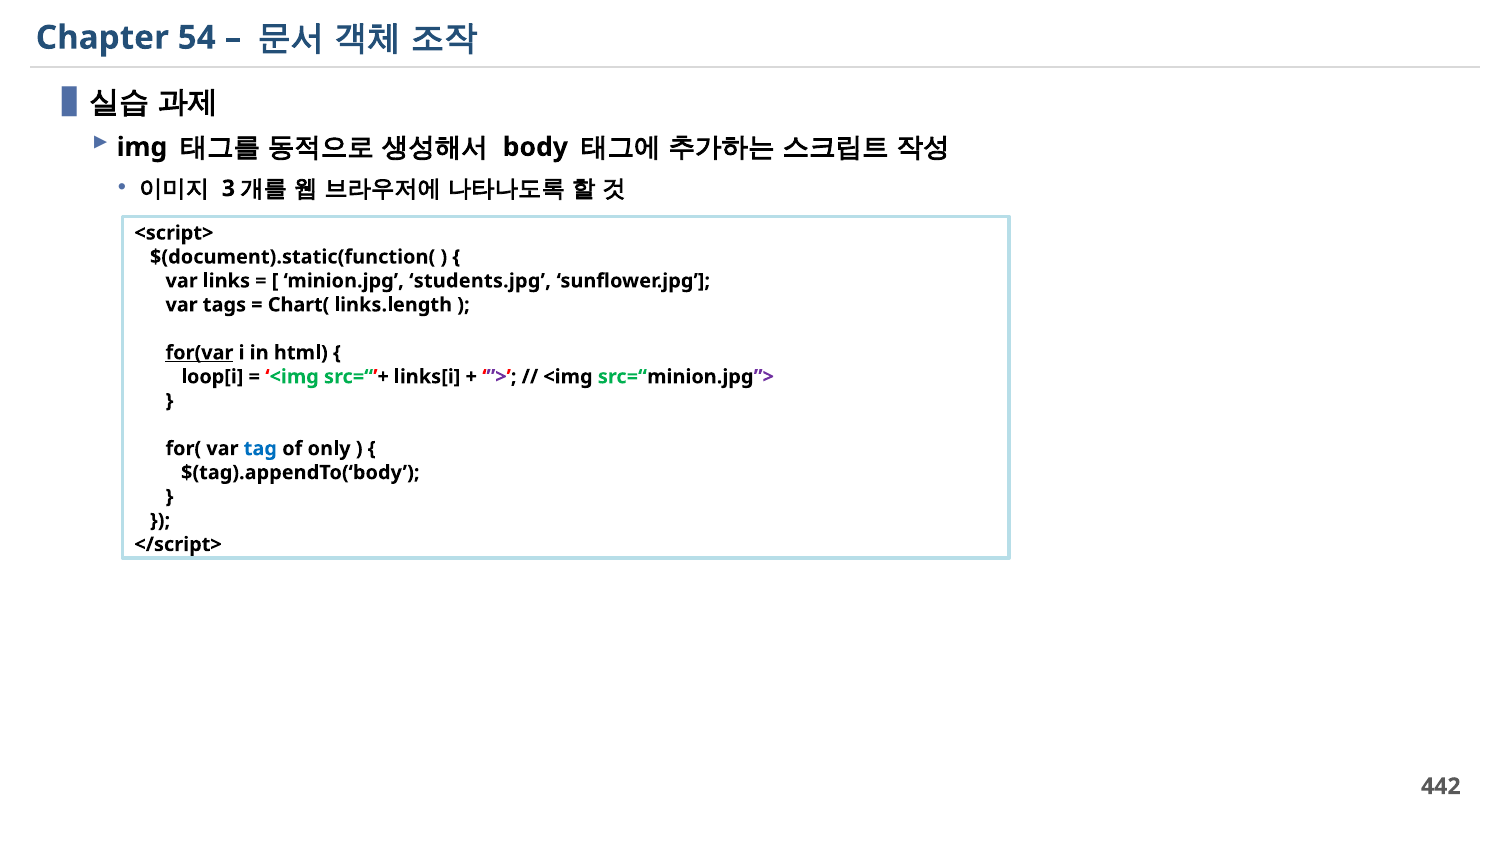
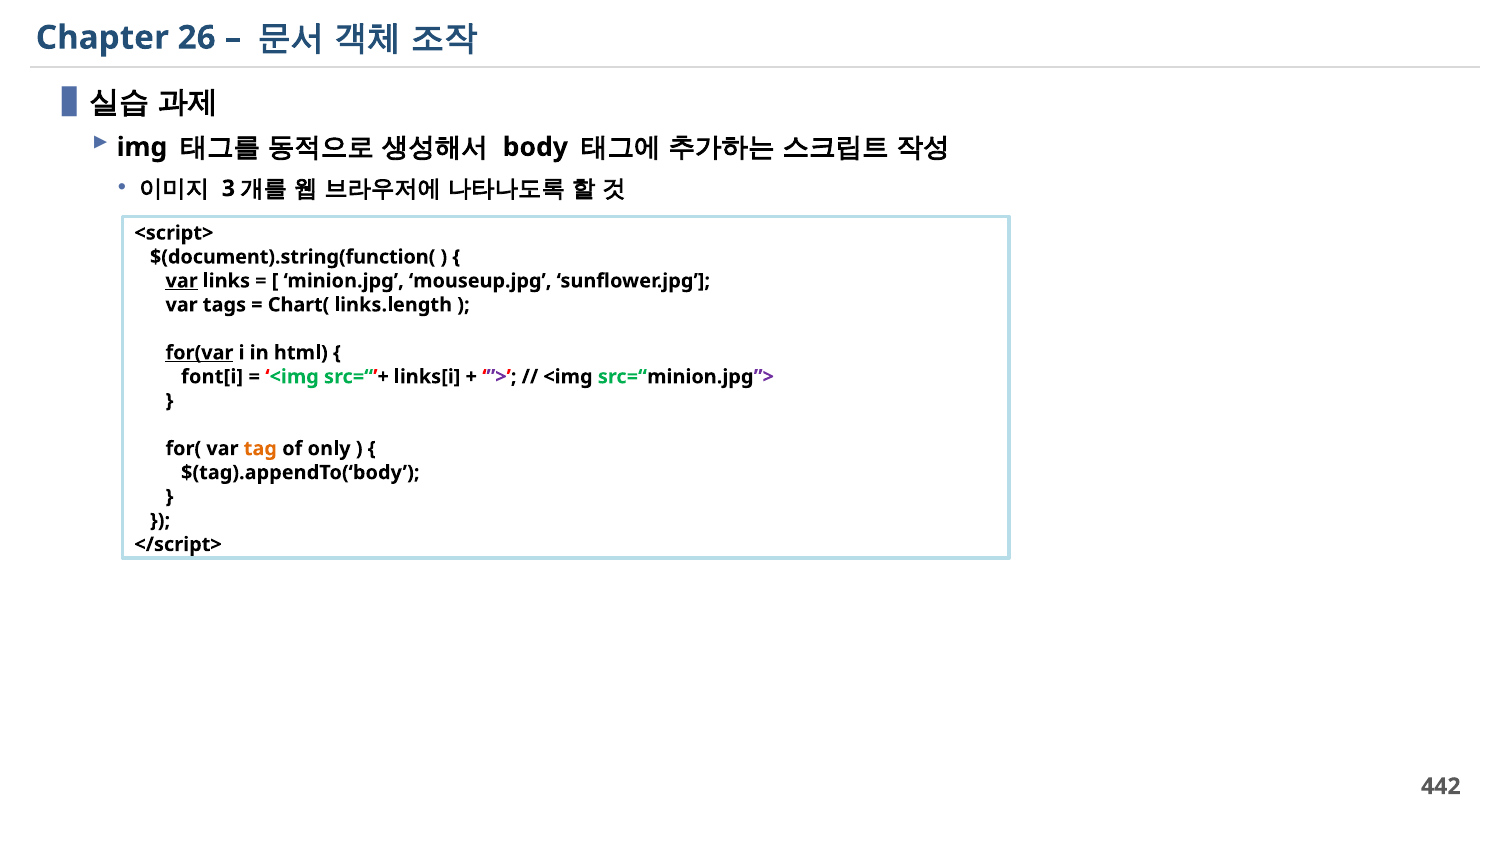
54: 54 -> 26
$(document).static(function(: $(document).static(function( -> $(document).string(function(
var at (182, 281) underline: none -> present
students.jpg: students.jpg -> mouseup.jpg
loop[i: loop[i -> font[i
tag colour: blue -> orange
